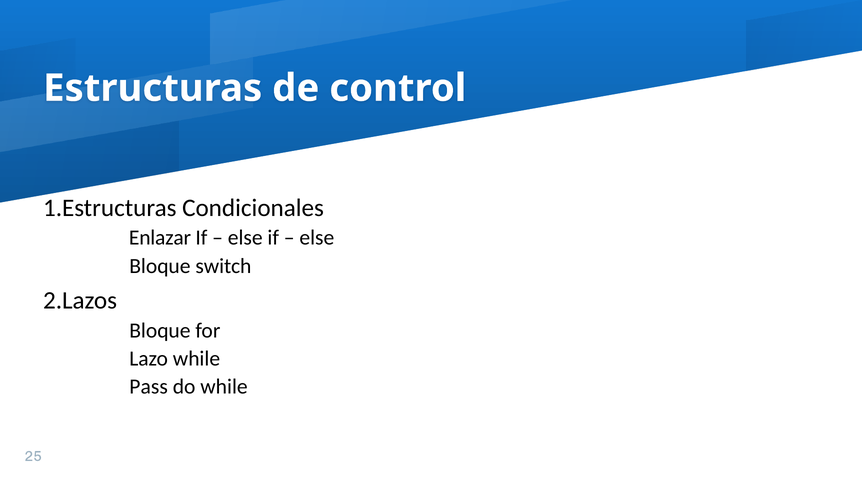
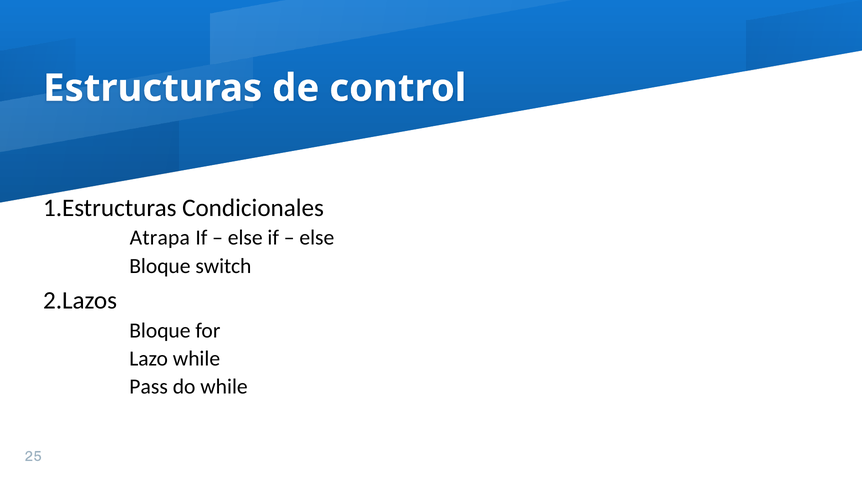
Enlazar: Enlazar -> Atrapa
